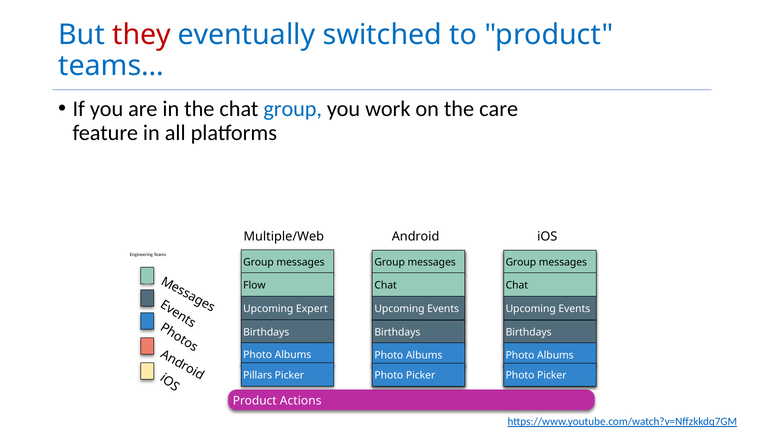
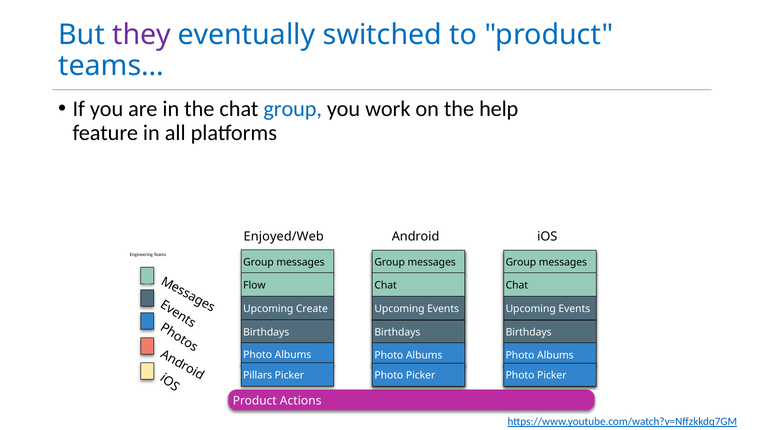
they colour: red -> purple
care: care -> help
Multiple/Web: Multiple/Web -> Enjoyed/Web
Expert: Expert -> Create
